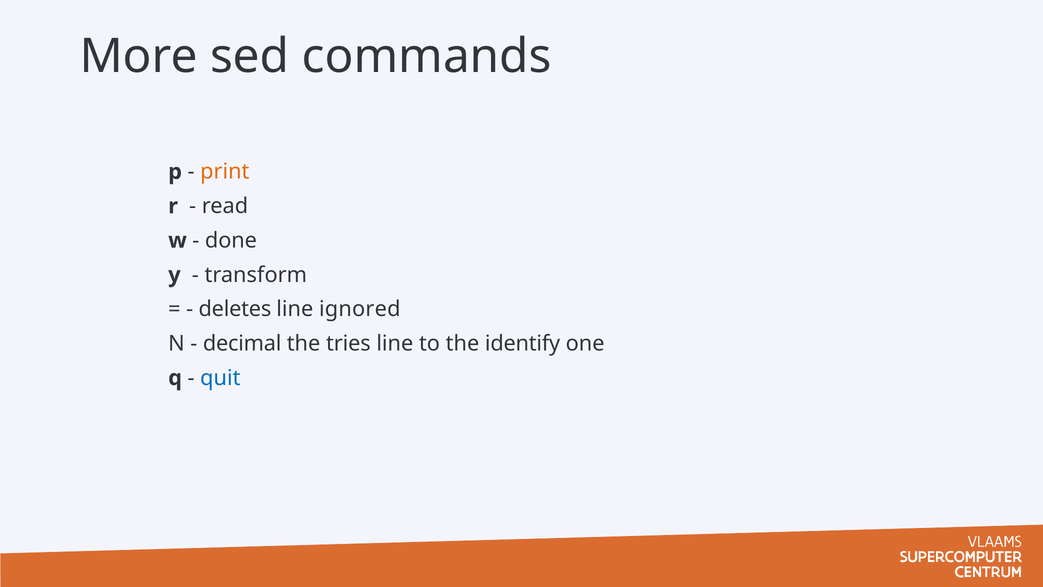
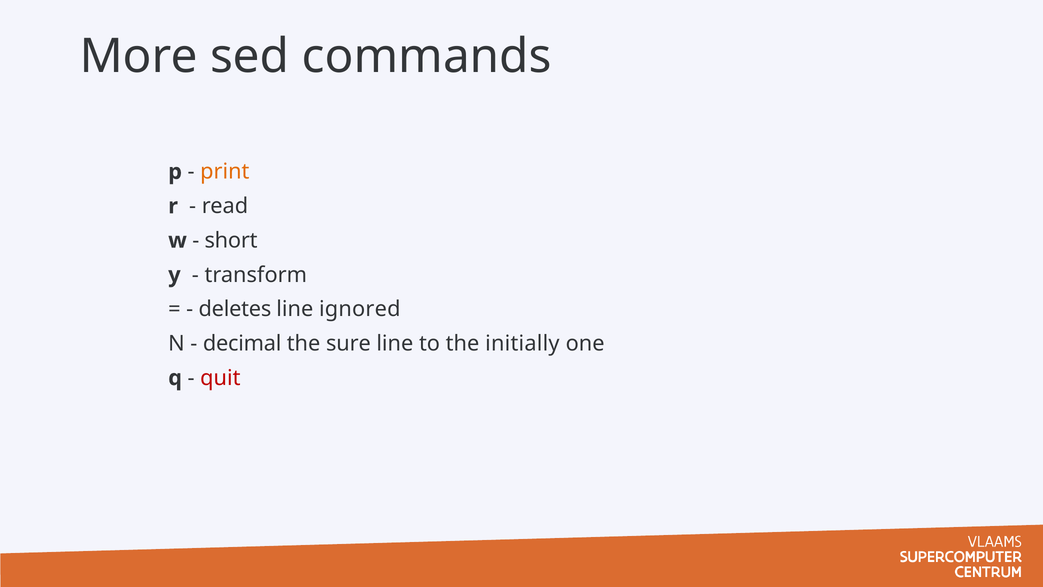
done: done -> short
tries: tries -> sure
identify: identify -> initially
quit colour: blue -> red
